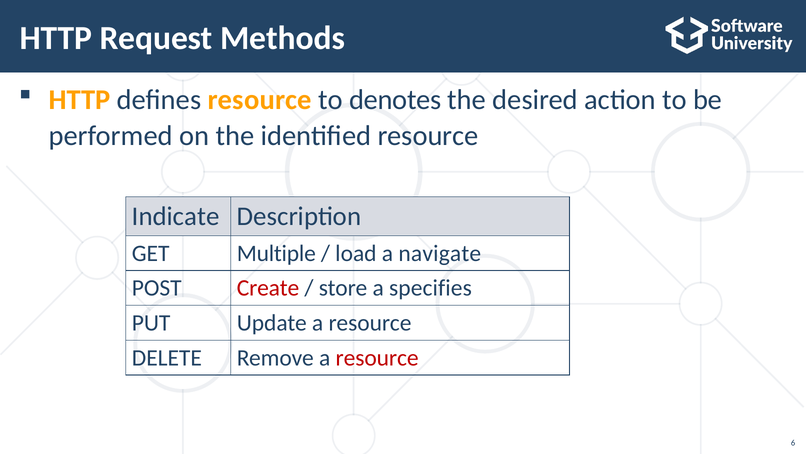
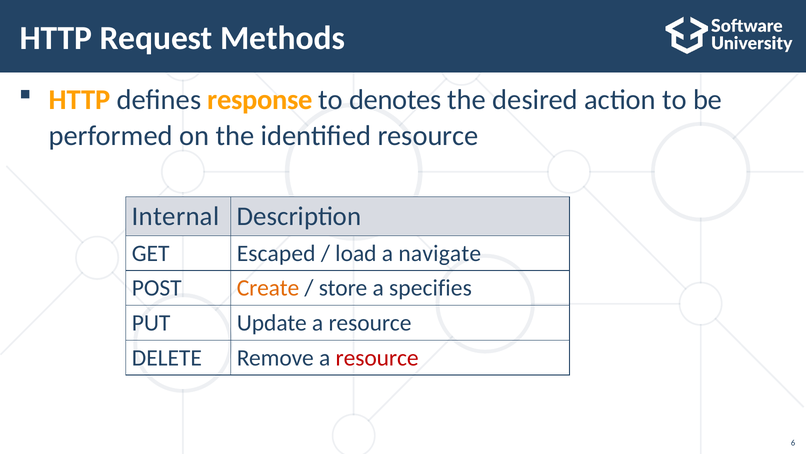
defines resource: resource -> response
Indicate: Indicate -> Internal
Multiple: Multiple -> Escaped
Create colour: red -> orange
